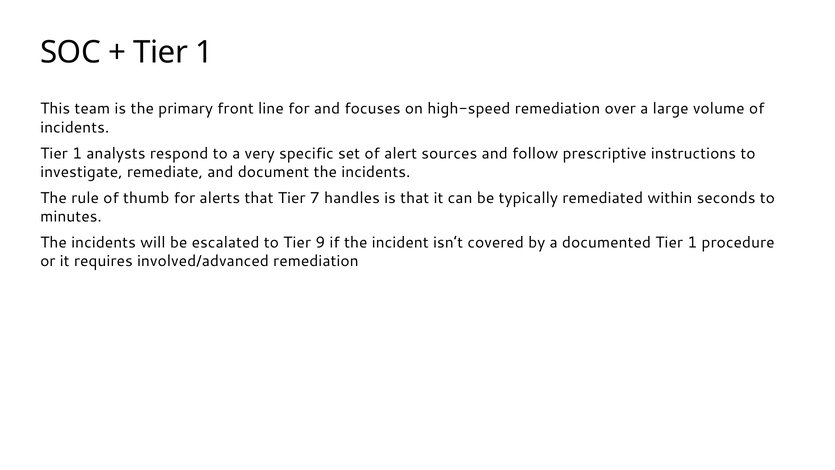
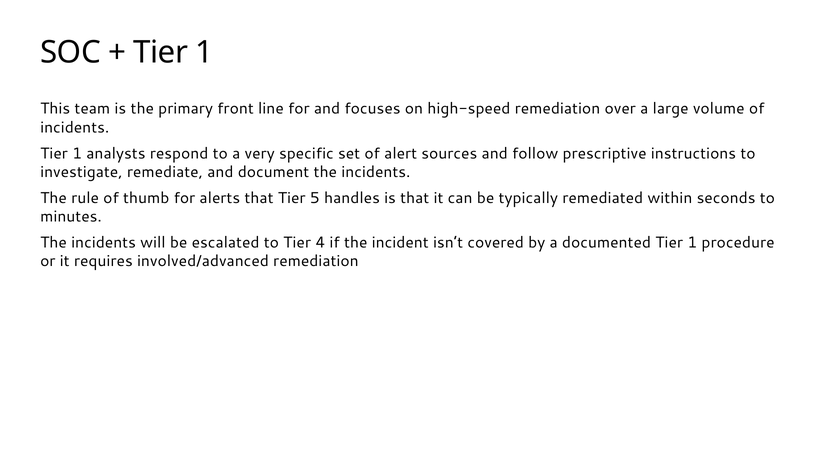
7: 7 -> 5
9: 9 -> 4
